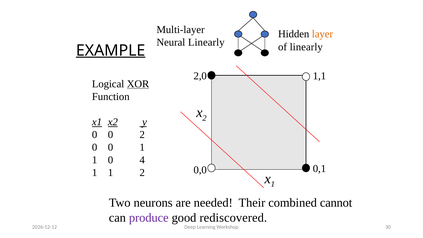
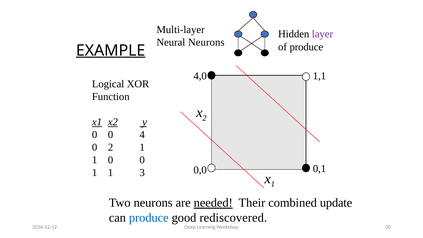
layer colour: orange -> purple
Neural Linearly: Linearly -> Neurons
of linearly: linearly -> produce
2,0: 2,0 -> 4,0
XOR underline: present -> none
0 2: 2 -> 4
0 at (110, 147): 0 -> 2
1 0 4: 4 -> 0
1 2: 2 -> 3
needed underline: none -> present
cannot: cannot -> update
produce at (149, 218) colour: purple -> blue
